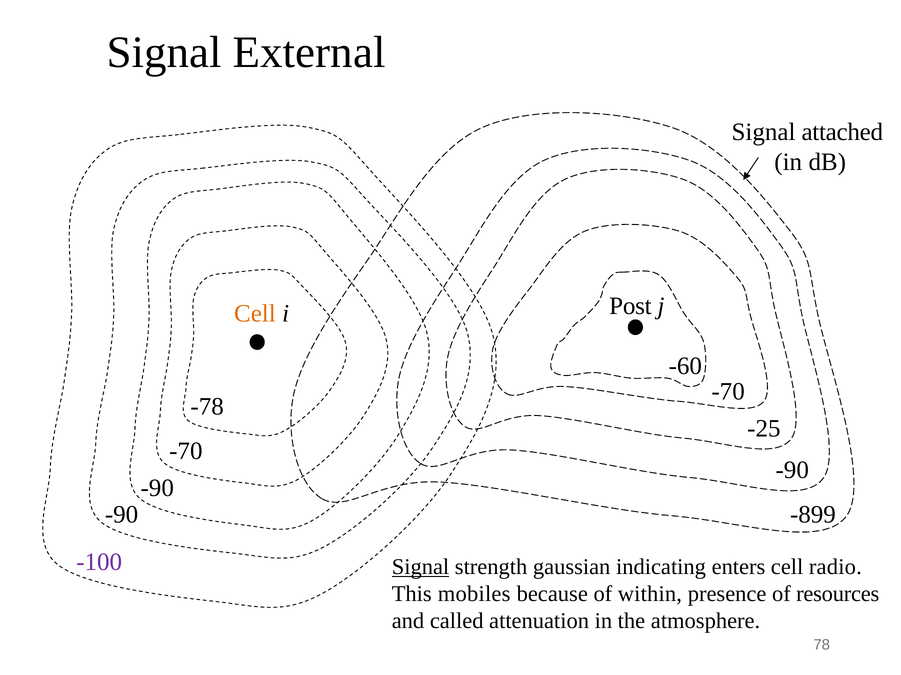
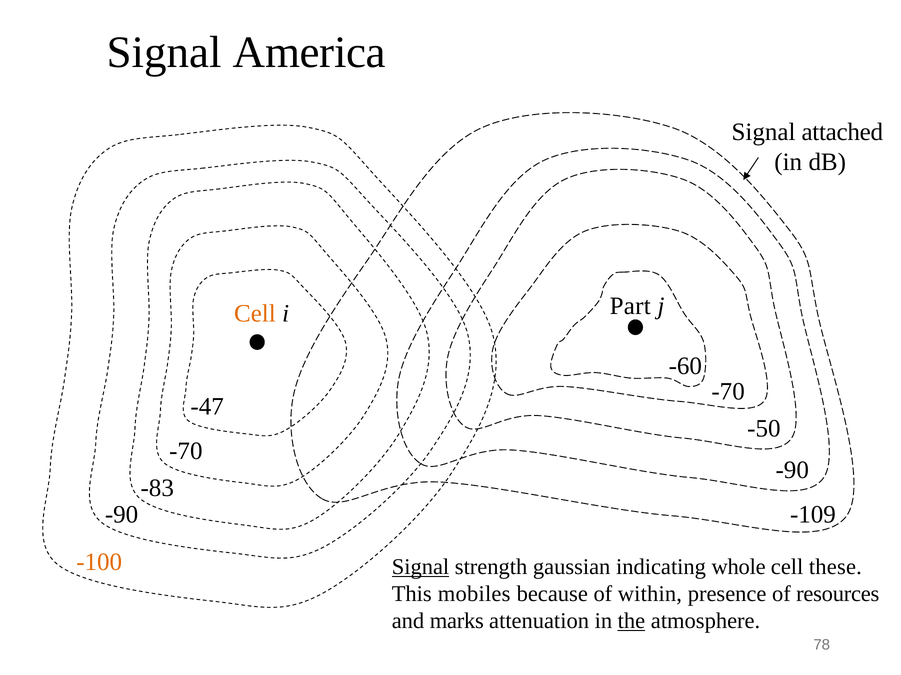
External: External -> America
Post: Post -> Part
-78: -78 -> -47
-25: -25 -> -50
-90 at (157, 488): -90 -> -83
-899: -899 -> -109
-100 colour: purple -> orange
enters: enters -> whole
radio: radio -> these
called: called -> marks
the underline: none -> present
